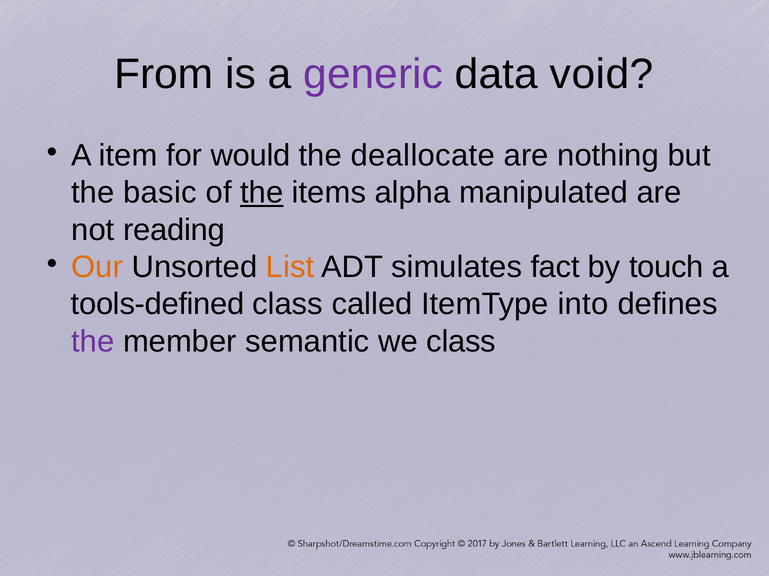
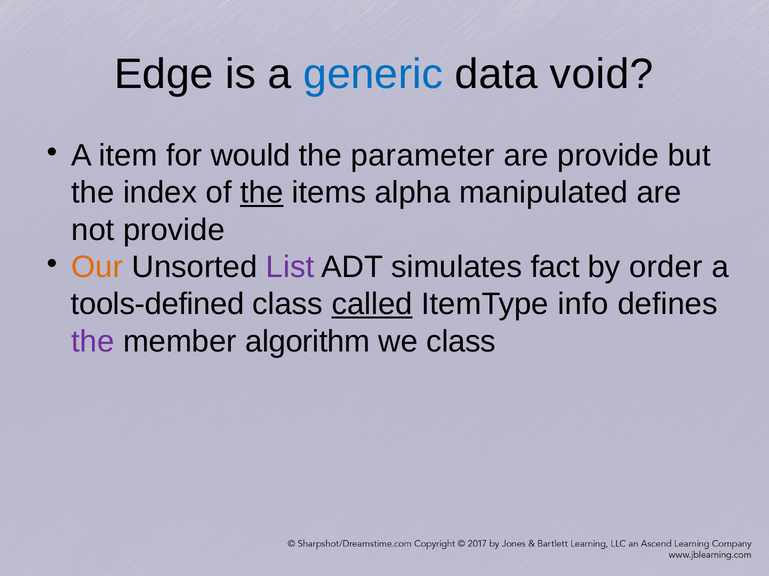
From: From -> Edge
generic colour: purple -> blue
deallocate: deallocate -> parameter
are nothing: nothing -> provide
basic: basic -> index
not reading: reading -> provide
List colour: orange -> purple
touch: touch -> order
called underline: none -> present
into: into -> info
semantic: semantic -> algorithm
